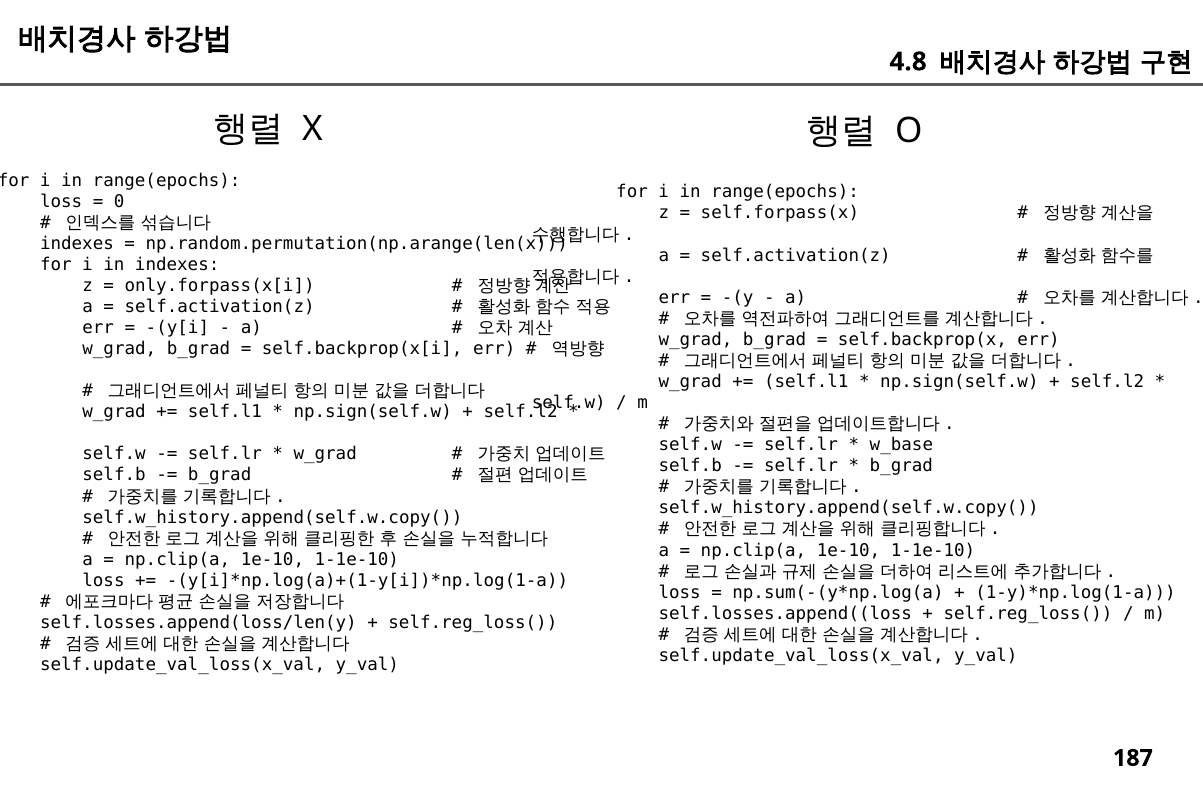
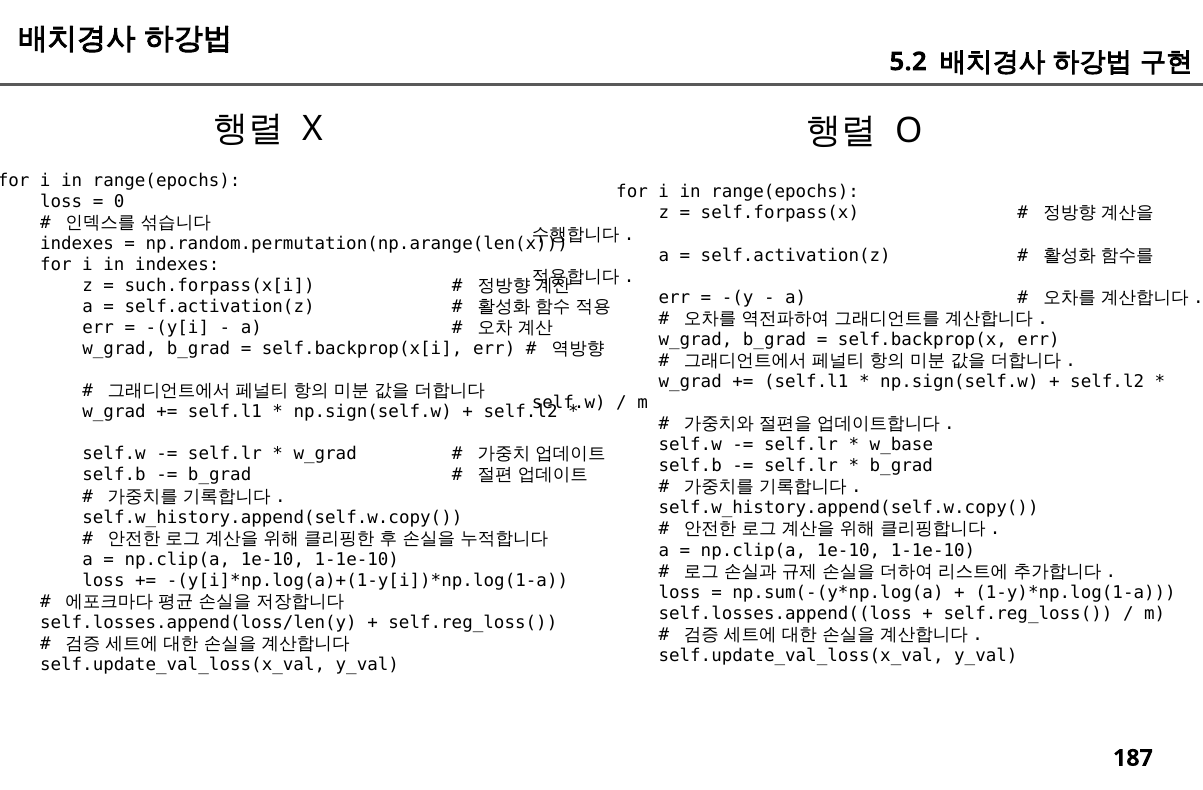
4.8: 4.8 -> 5.2
only.forpass(x[i: only.forpass(x[i -> such.forpass(x[i
